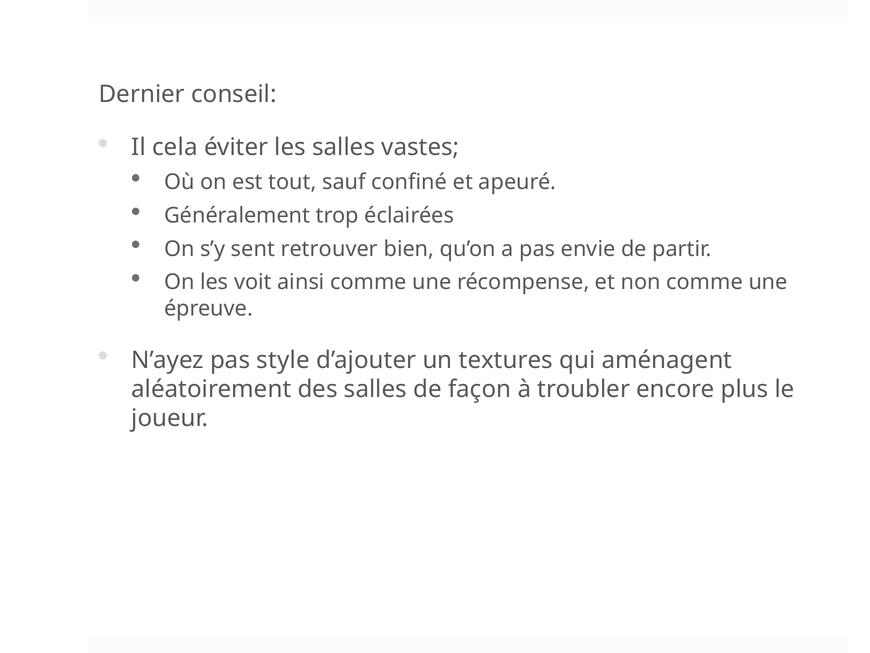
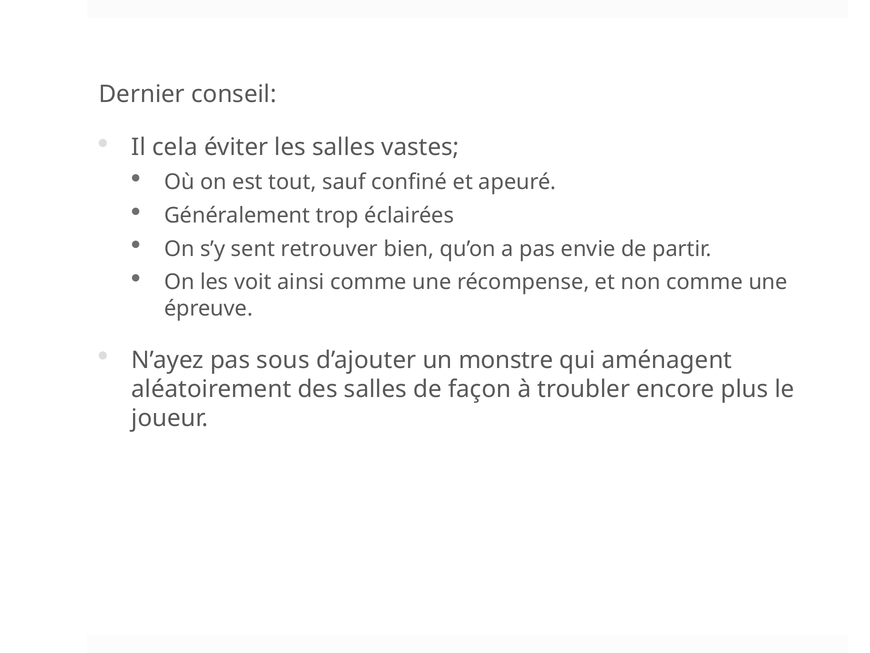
style: style -> sous
textures: textures -> monstre
